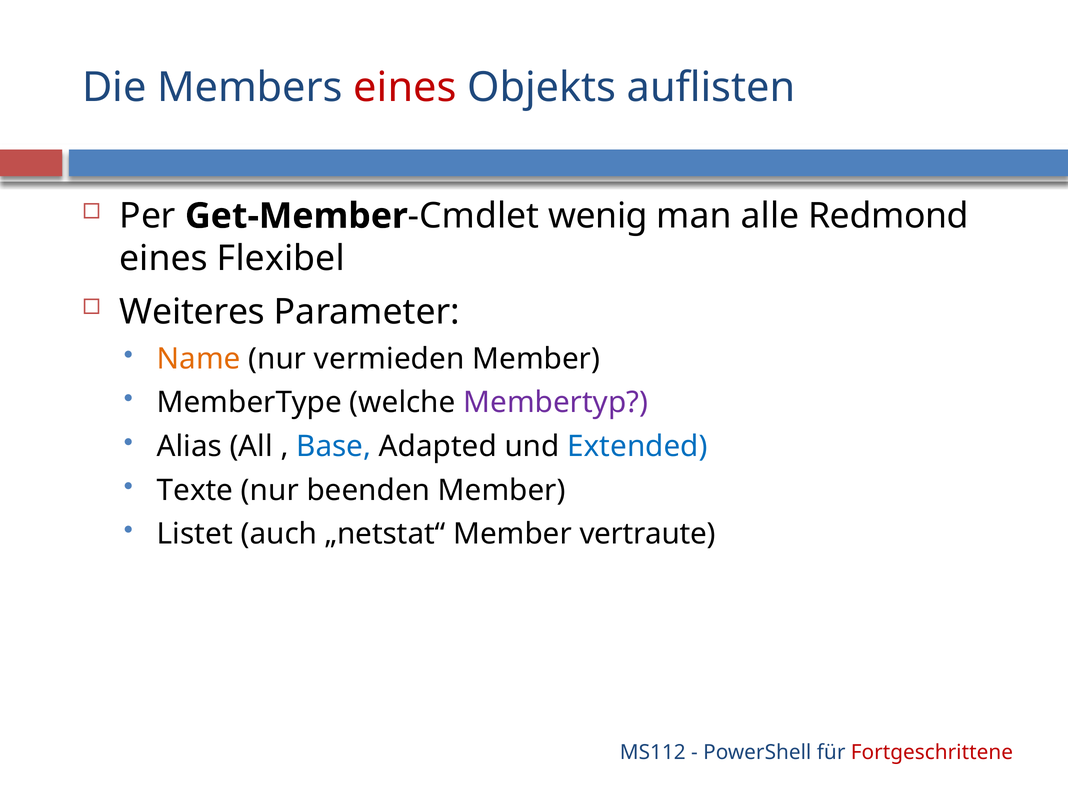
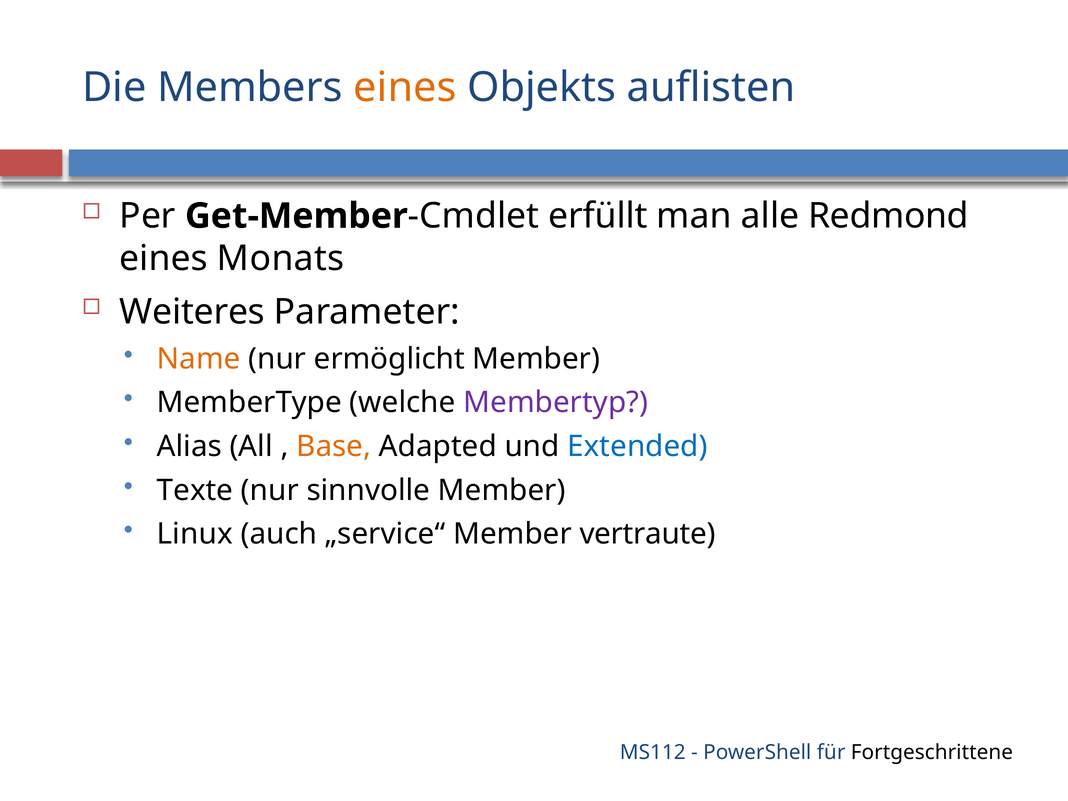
eines at (405, 87) colour: red -> orange
wenig: wenig -> erfüllt
Flexibel: Flexibel -> Monats
vermieden: vermieden -> ermöglicht
Base colour: blue -> orange
beenden: beenden -> sinnvolle
Listet: Listet -> Linux
„netstat“: „netstat“ -> „service“
Fortgeschrittene colour: red -> black
